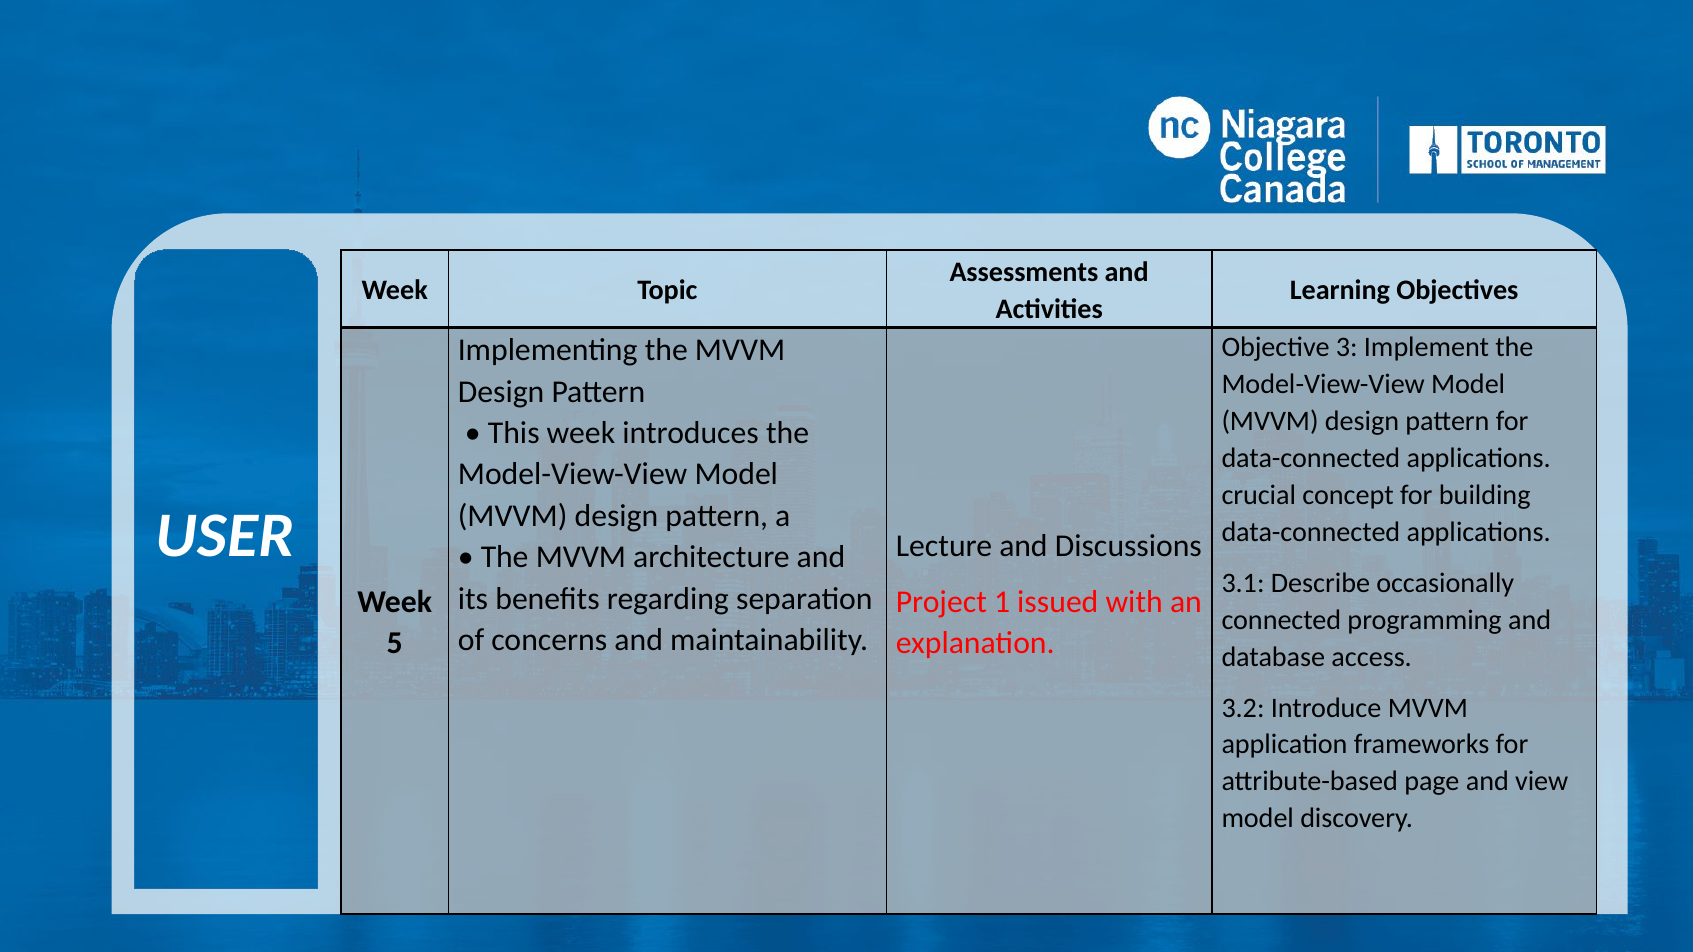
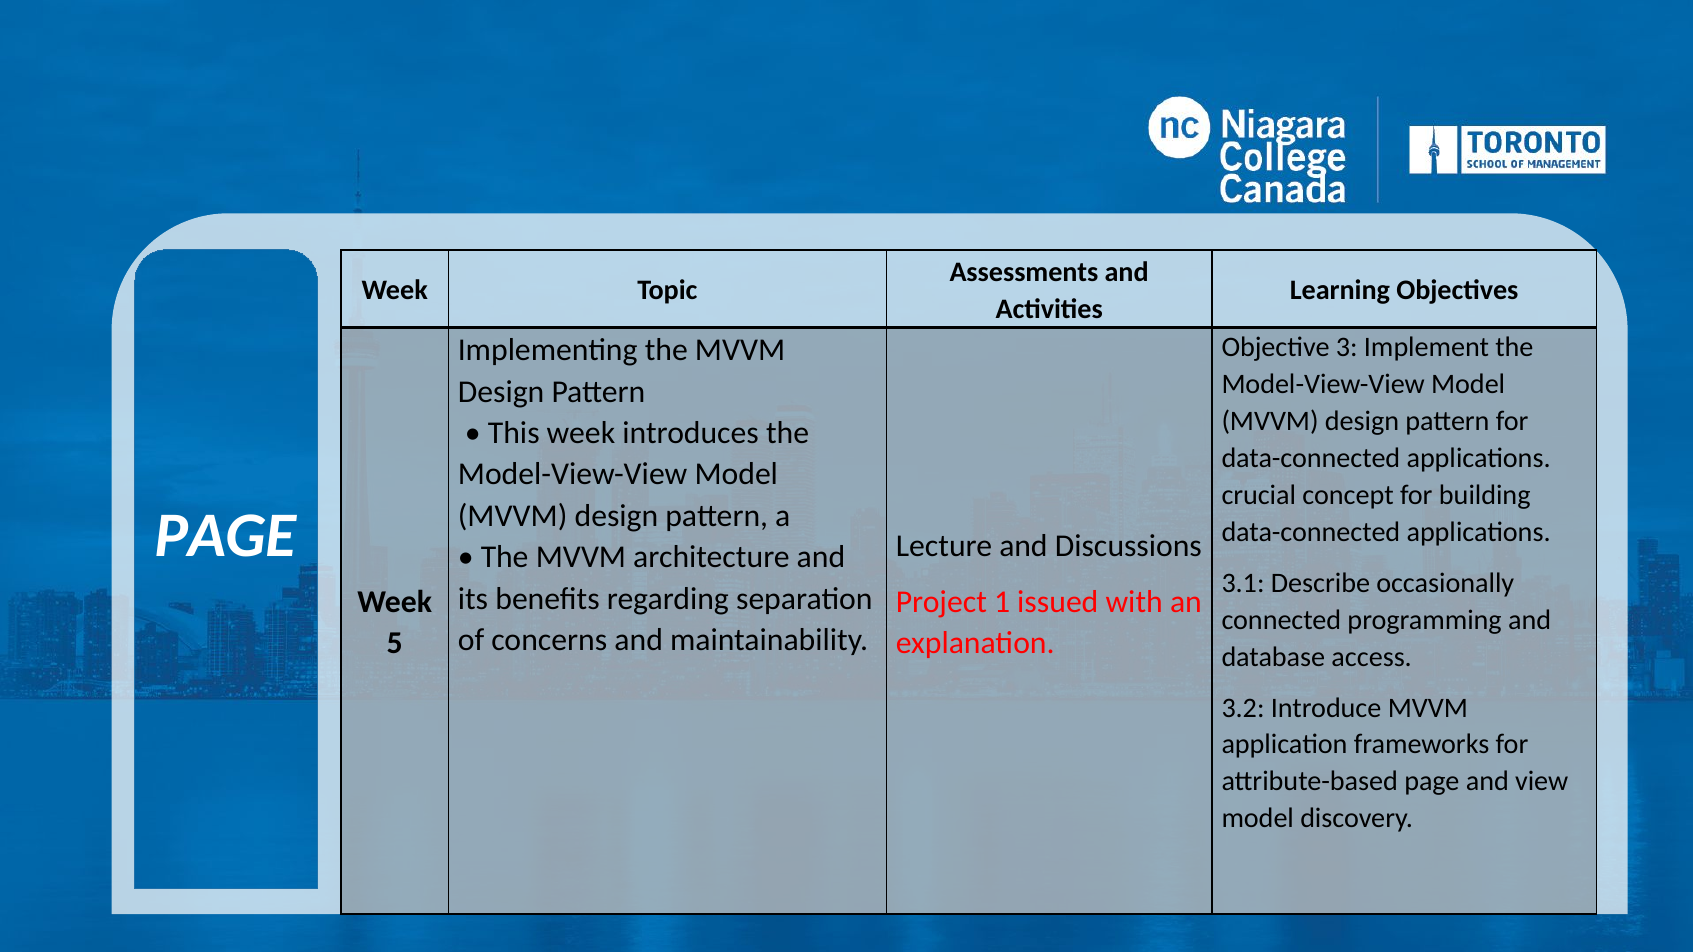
USER at (225, 536): USER -> PAGE
